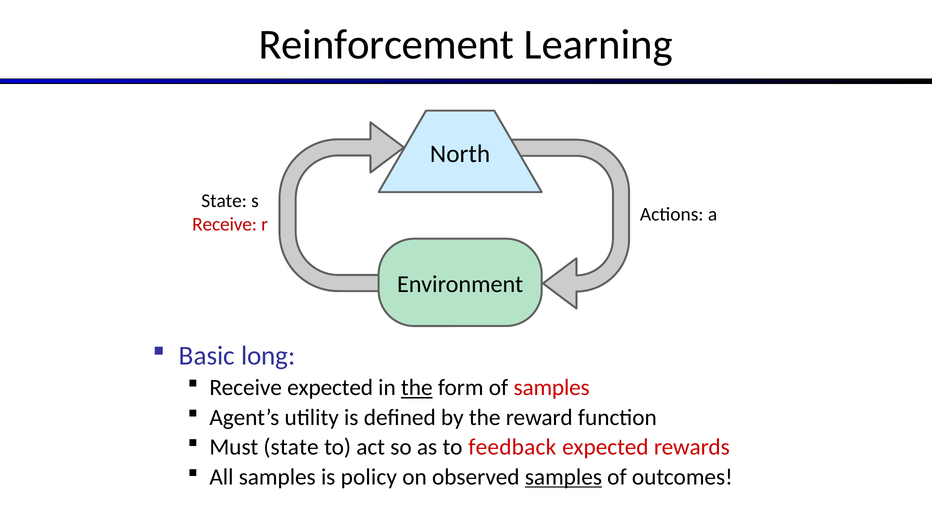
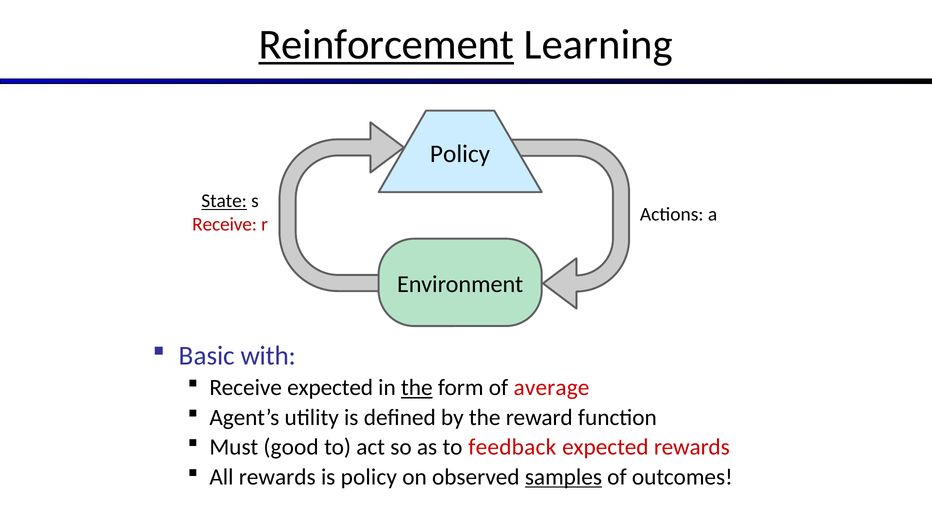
Reinforcement underline: none -> present
North at (460, 154): North -> Policy
State at (224, 201) underline: none -> present
long: long -> with
of samples: samples -> average
Must state: state -> good
All samples: samples -> rewards
